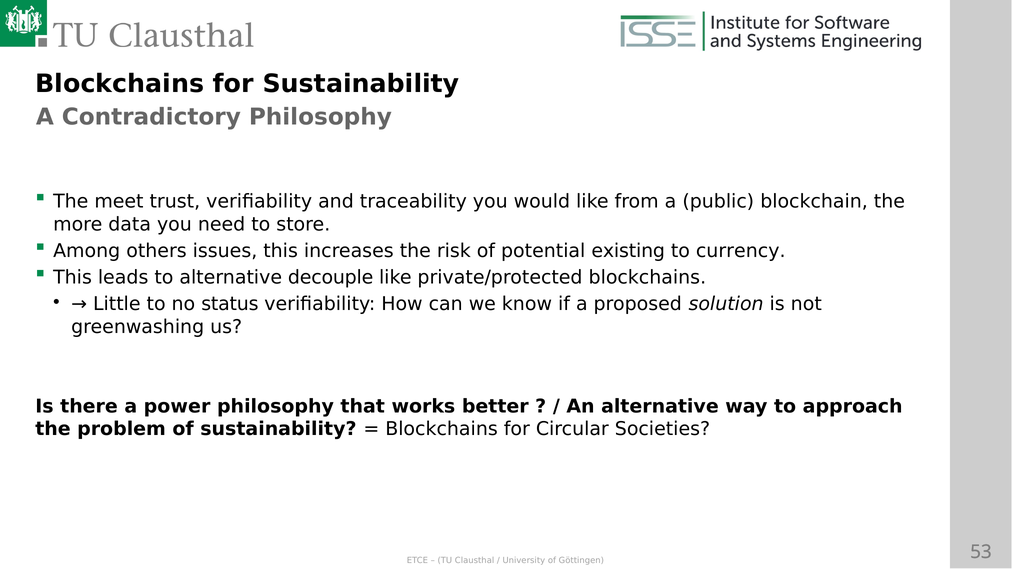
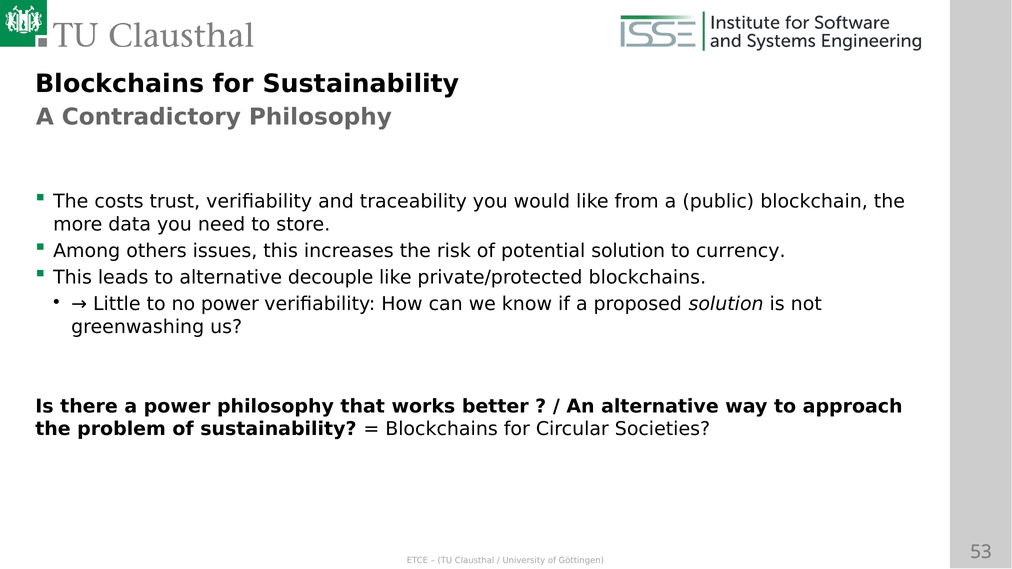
meet: meet -> costs
potential existing: existing -> solution
no status: status -> power
